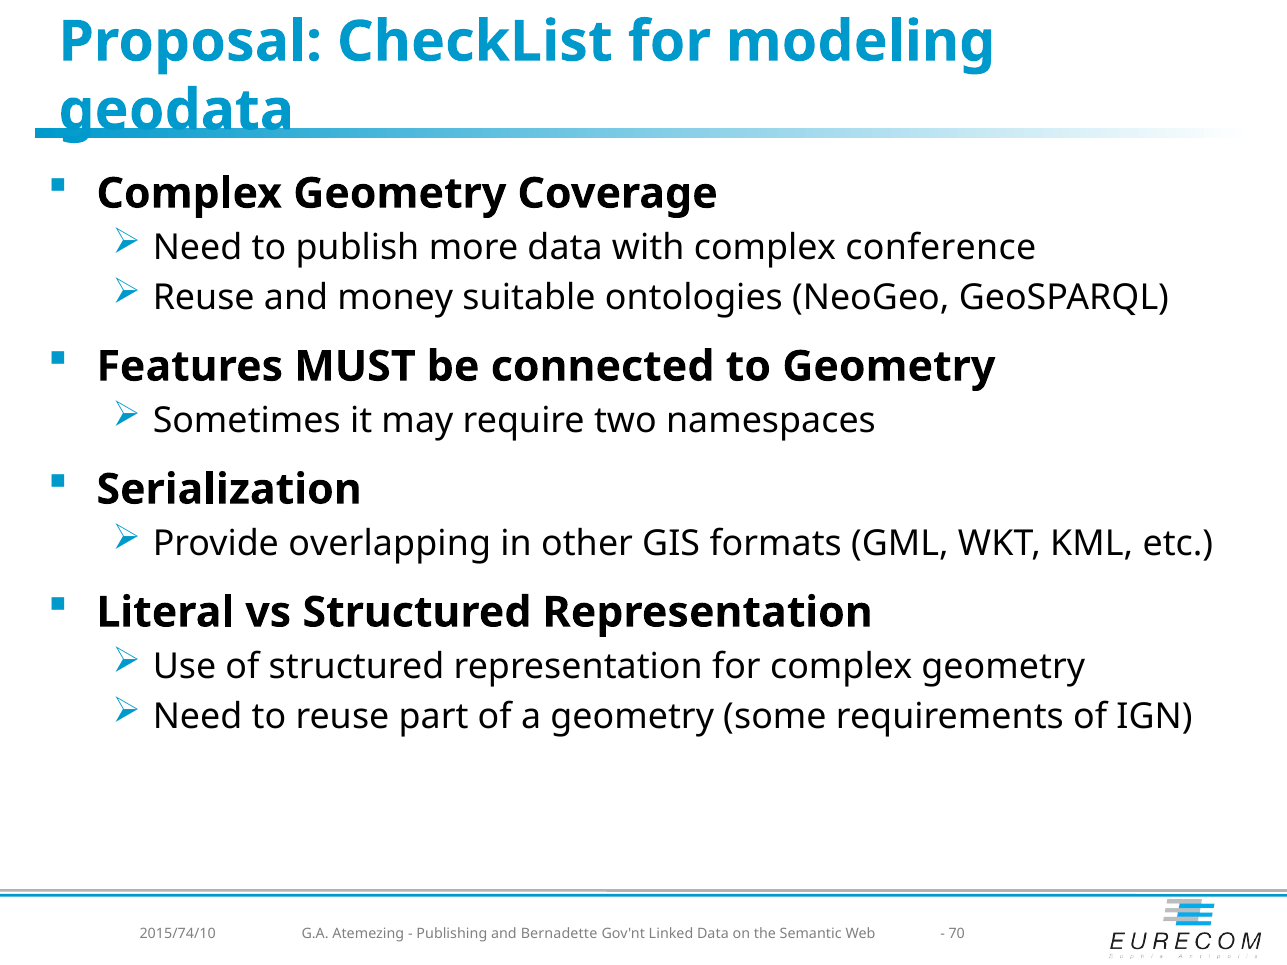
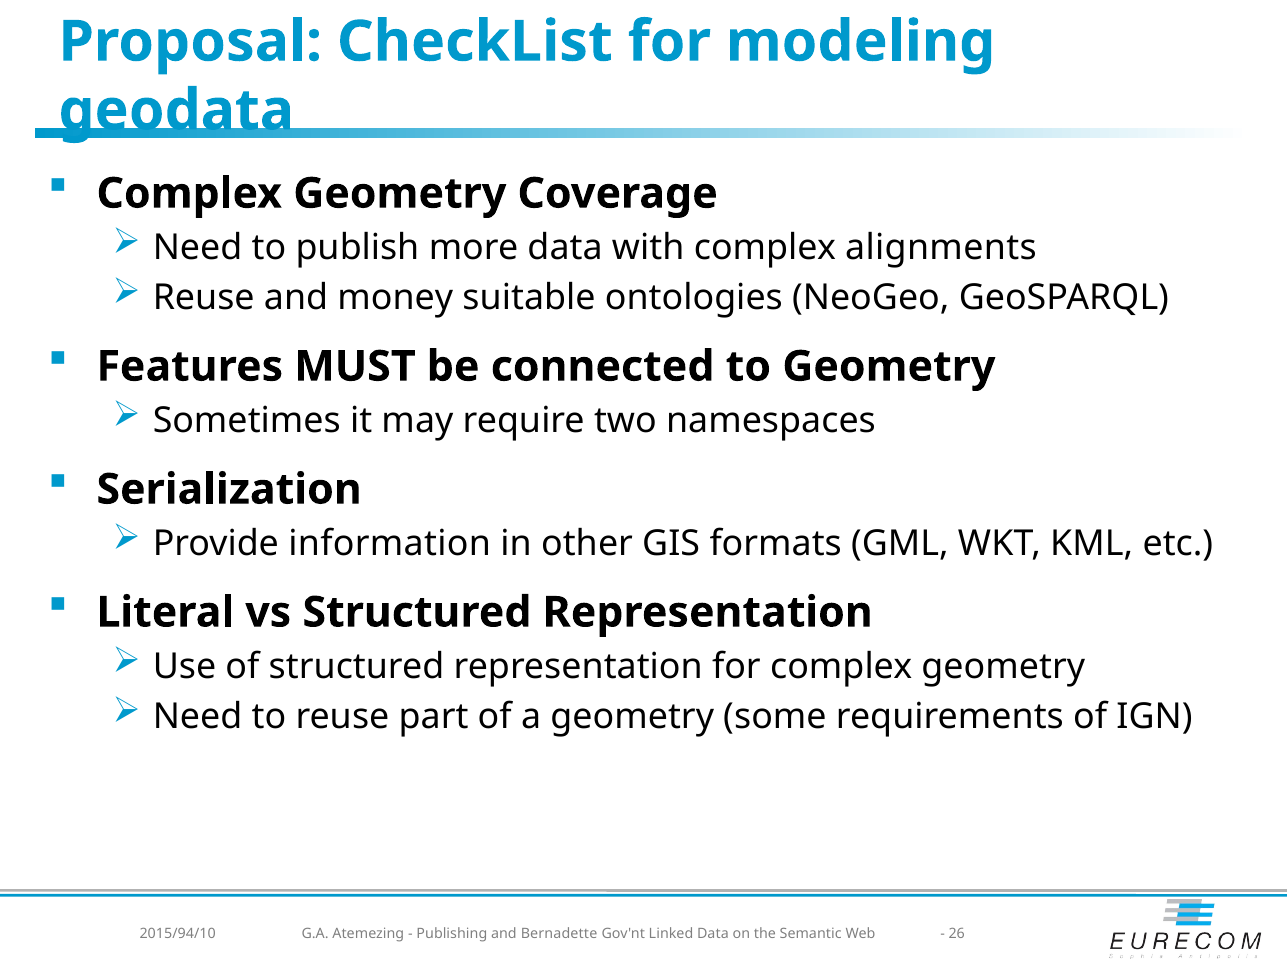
conference: conference -> alignments
overlapping: overlapping -> information
2015/74/10: 2015/74/10 -> 2015/94/10
70: 70 -> 26
